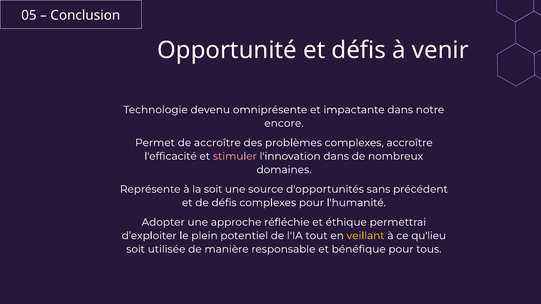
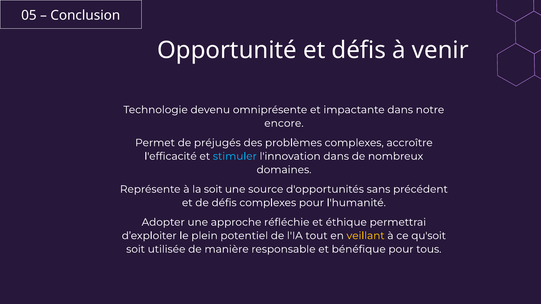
de accroître: accroître -> préjugés
stimuler colour: pink -> light blue
qu'lieu: qu'lieu -> qu'soit
